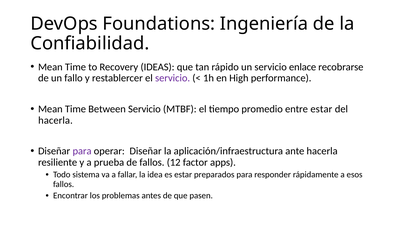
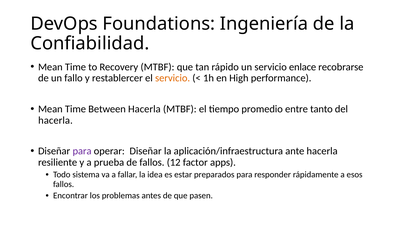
Recovery IDEAS: IDEAS -> MTBF
servicio at (173, 78) colour: purple -> orange
Between Servicio: Servicio -> Hacerla
entre estar: estar -> tanto
